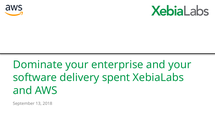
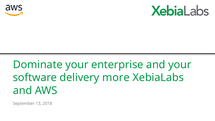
spent: spent -> more
